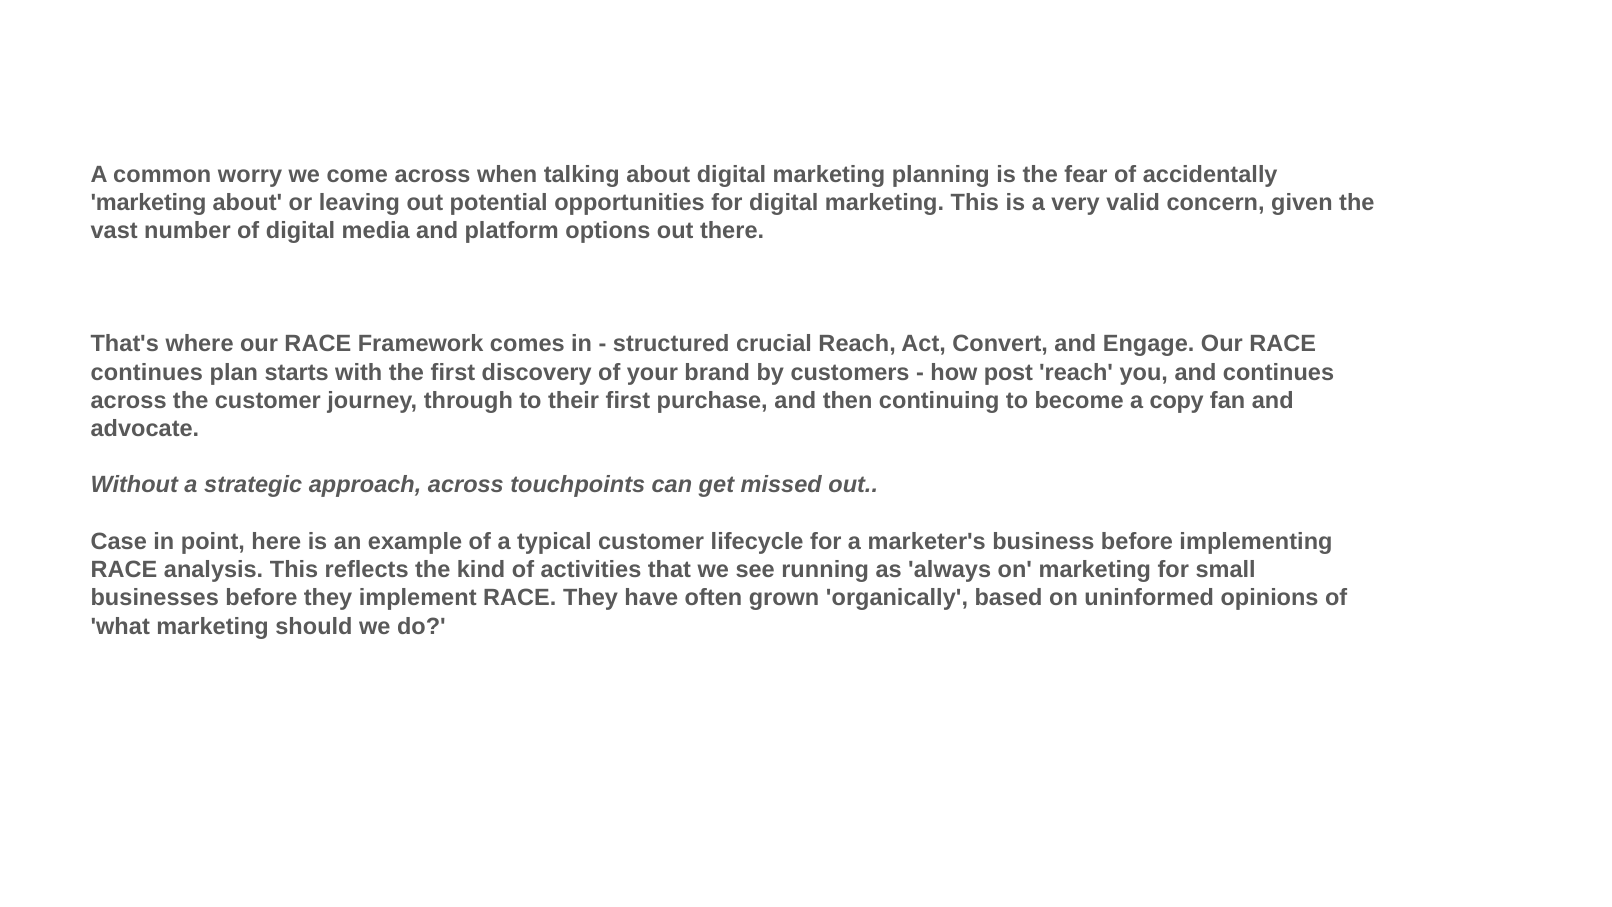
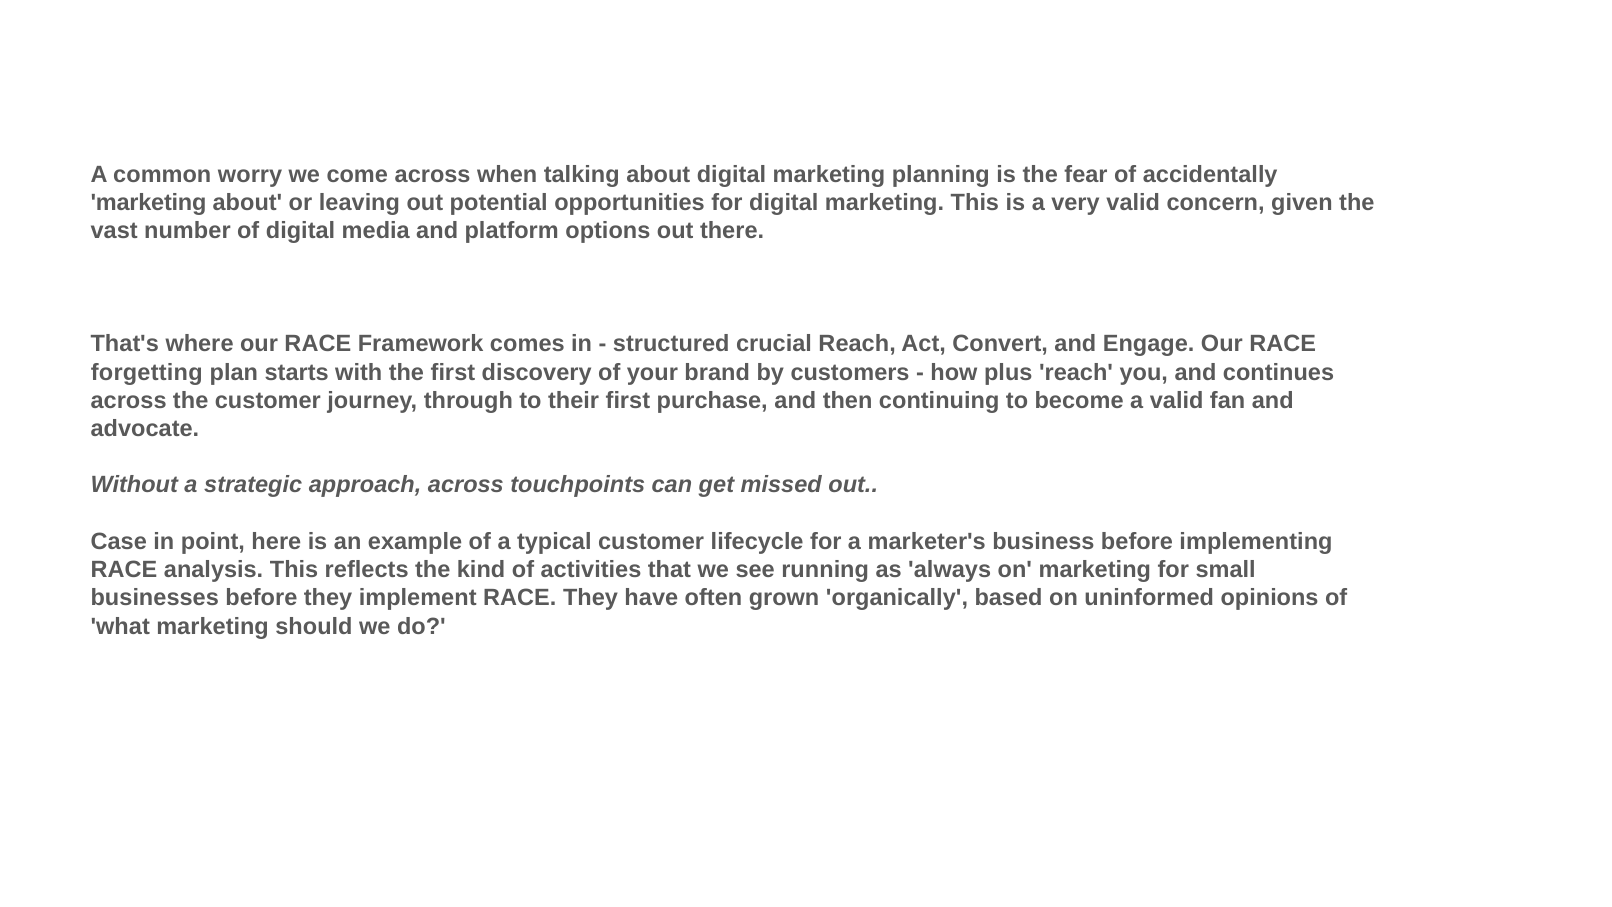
continues at (147, 372): continues -> forgetting
post: post -> plus
a copy: copy -> valid
